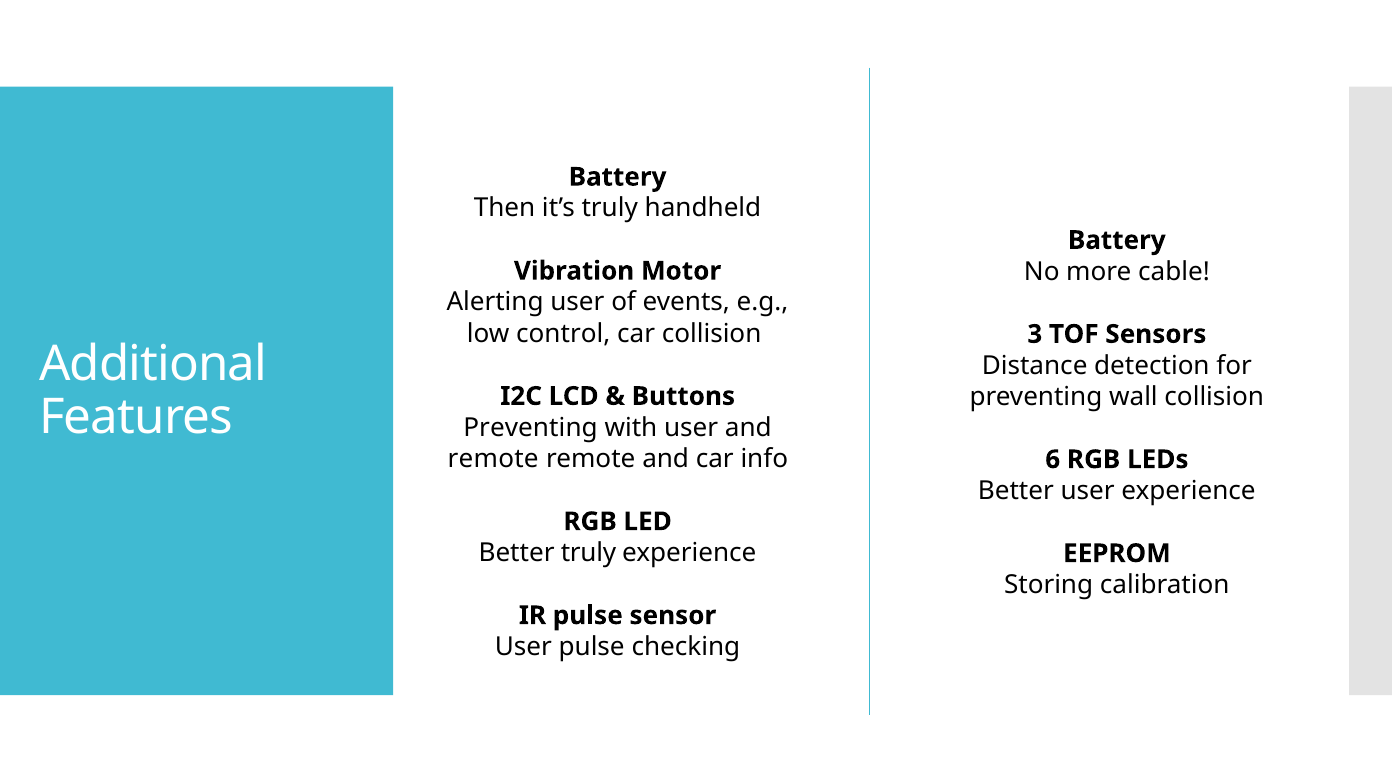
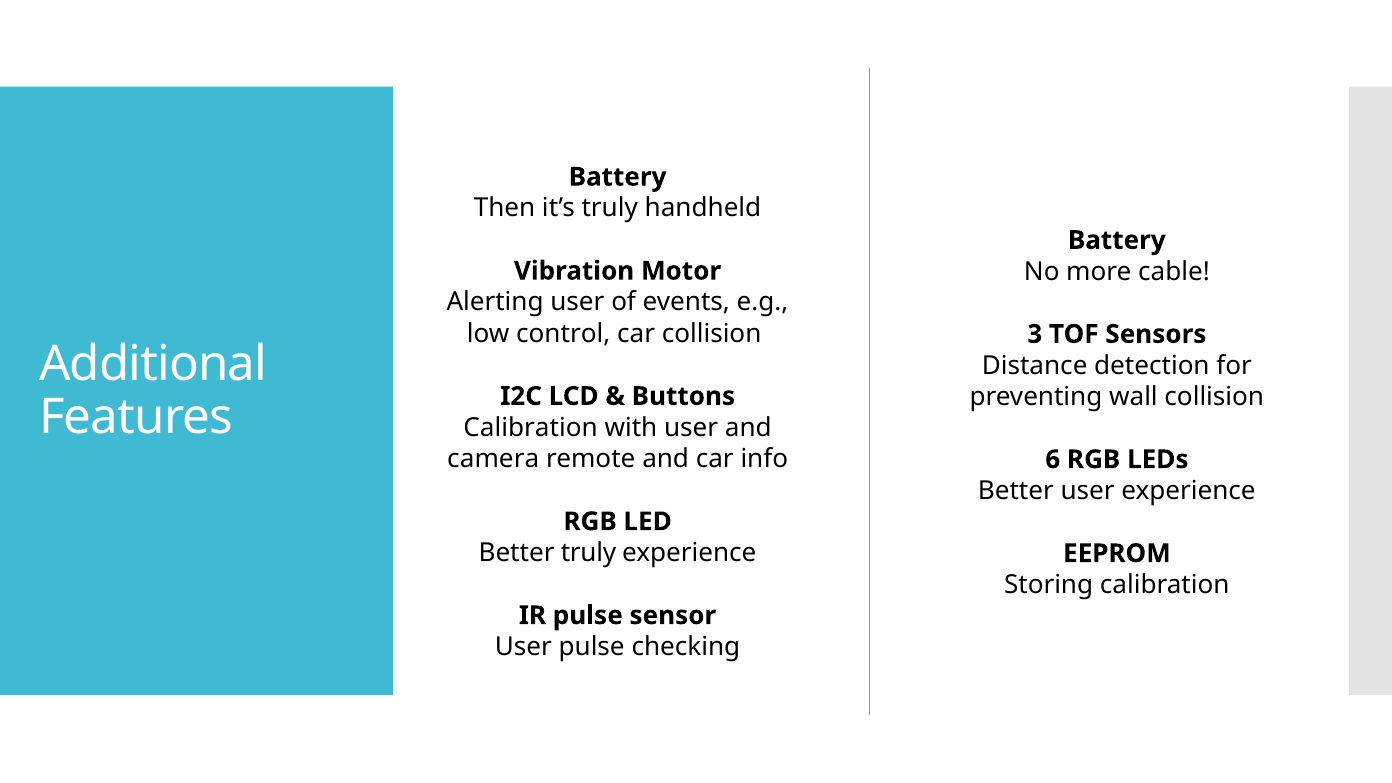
Preventing at (531, 428): Preventing -> Calibration
remote at (493, 459): remote -> camera
